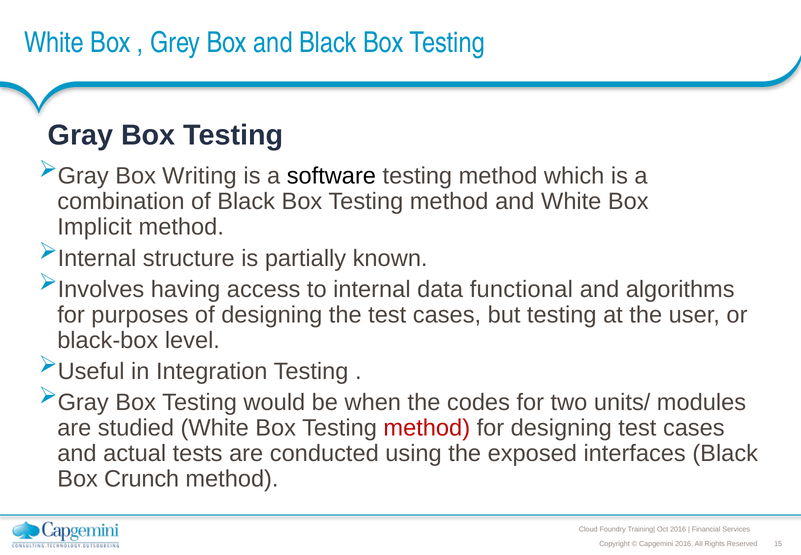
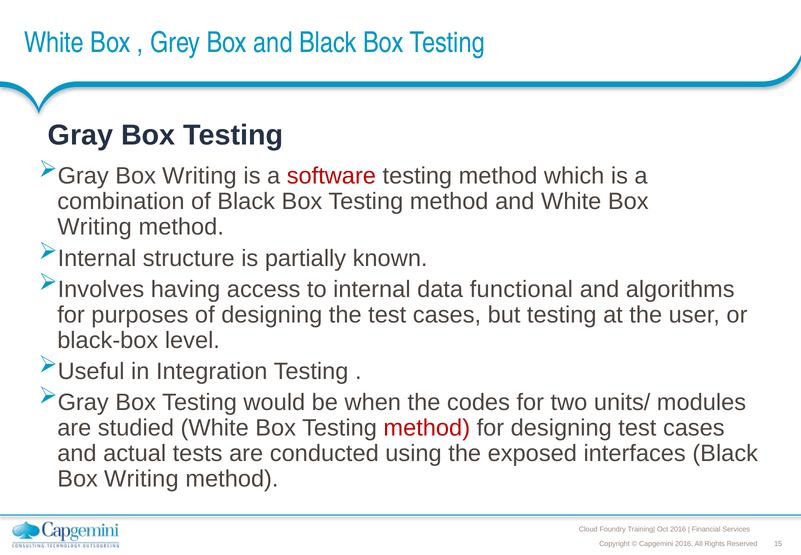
software colour: black -> red
Implicit at (95, 227): Implicit -> Writing
Crunch at (142, 479): Crunch -> Writing
